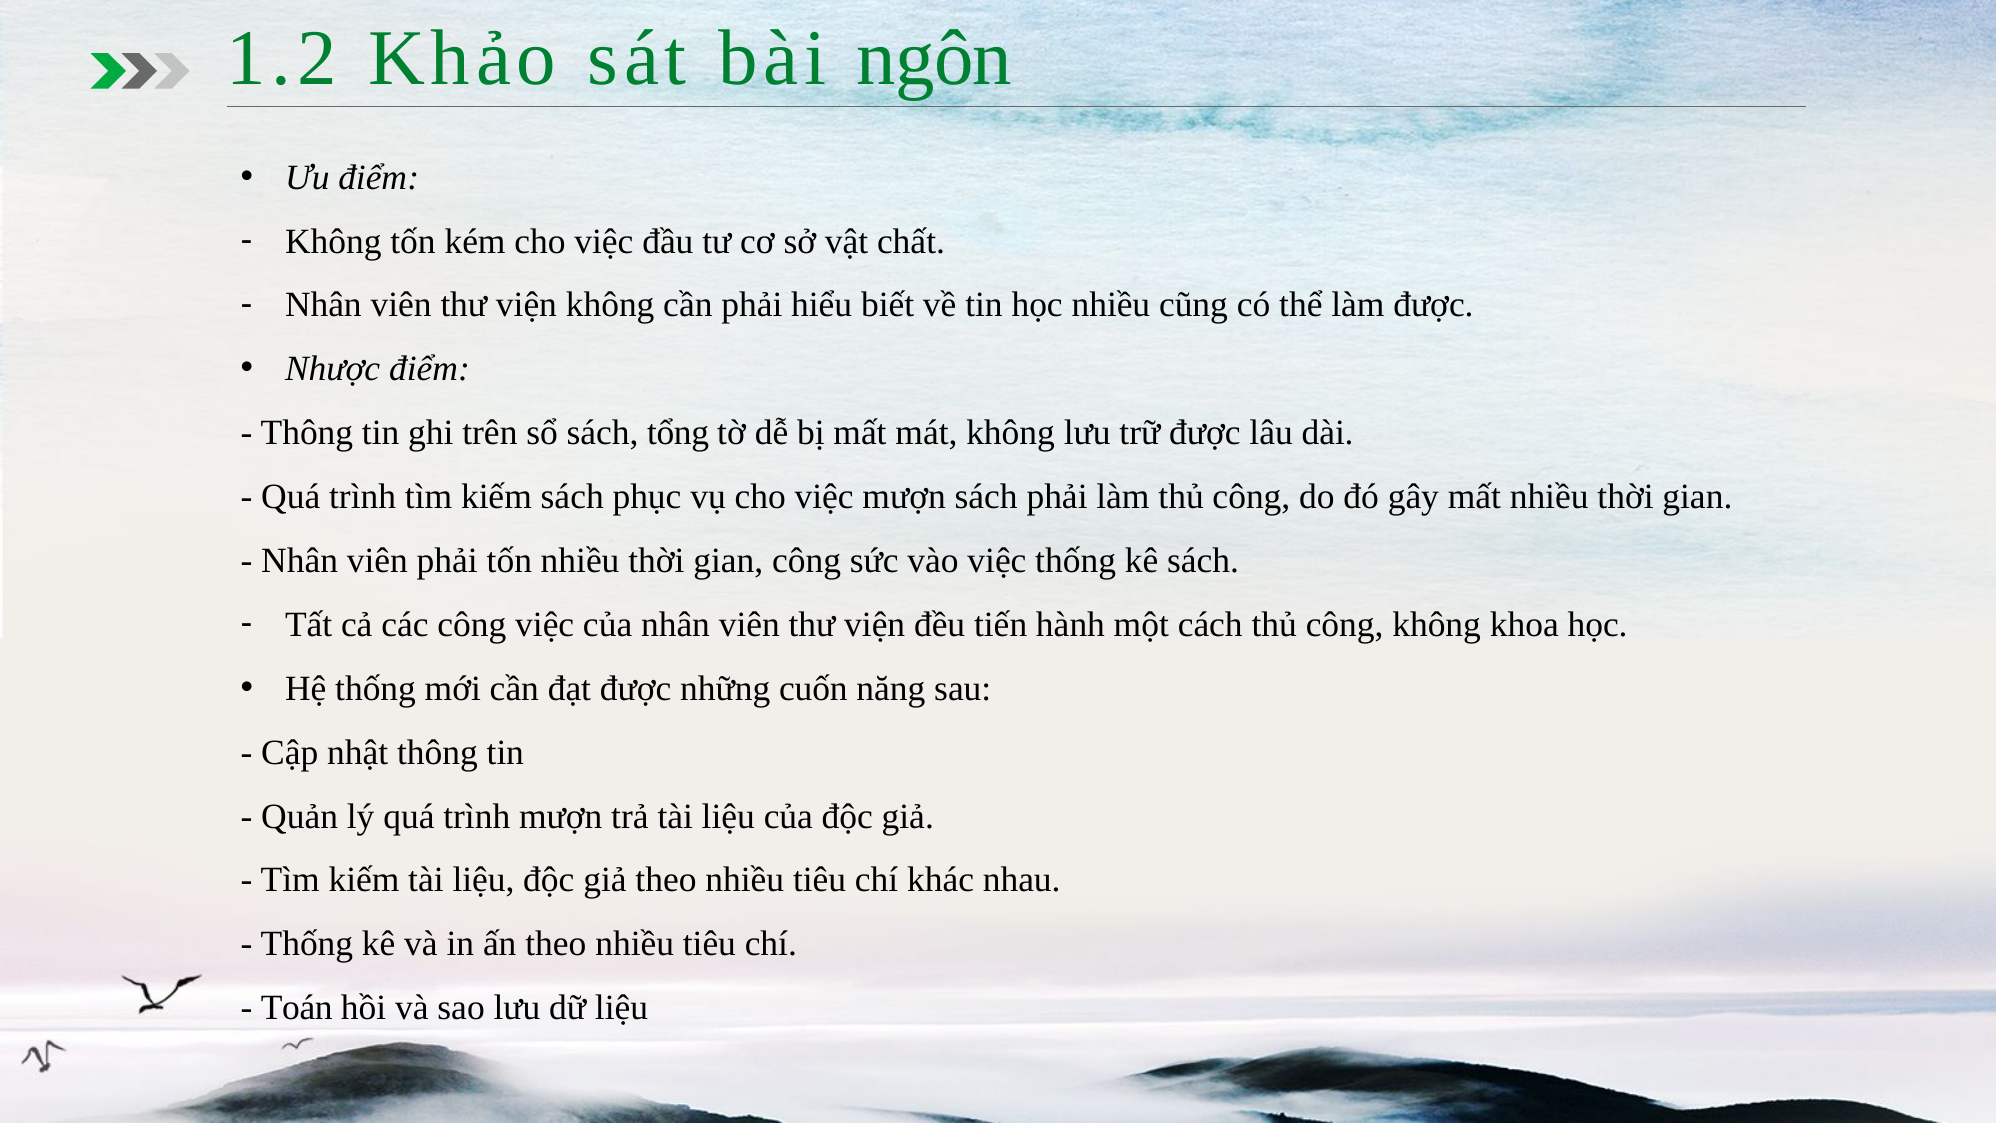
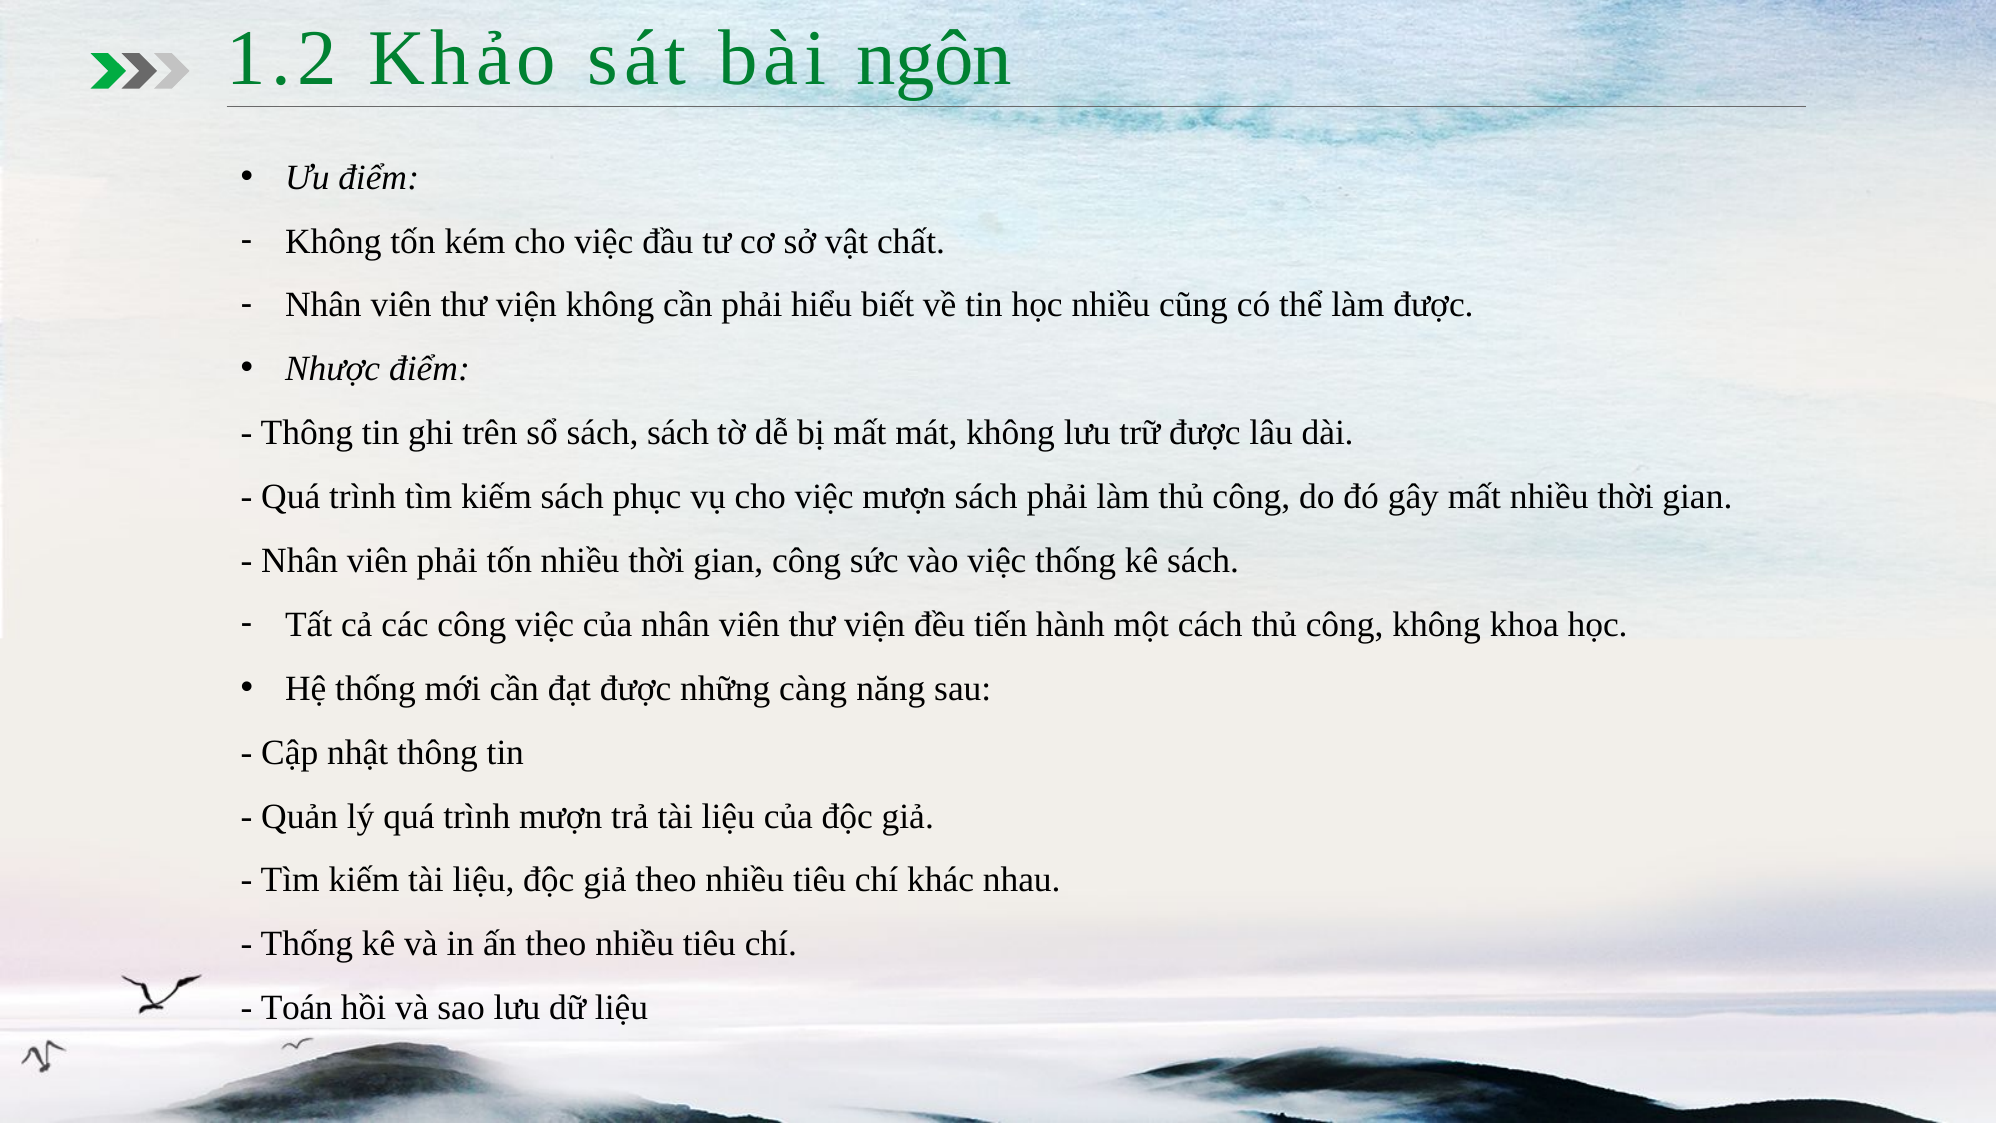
sách tổng: tổng -> sách
cuốn: cuốn -> càng
